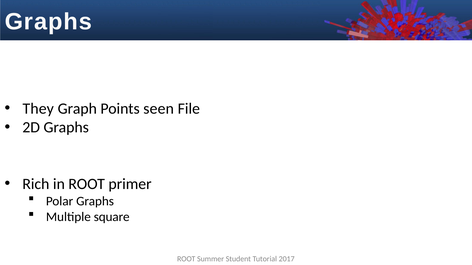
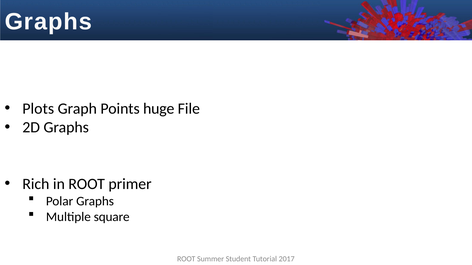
They: They -> Plots
seen: seen -> huge
